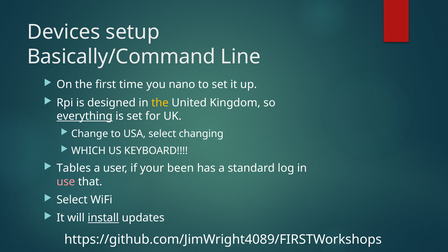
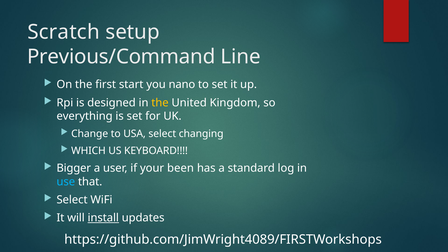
Devices: Devices -> Scratch
Basically/Command: Basically/Command -> Previous/Command
time: time -> start
everything underline: present -> none
Tables: Tables -> Bigger
use colour: pink -> light blue
